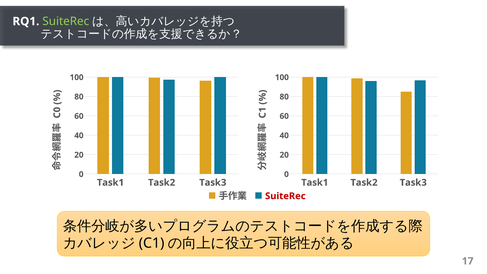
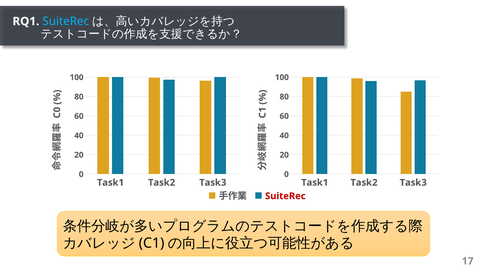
SuiteRec at (66, 21) colour: light green -> light blue
